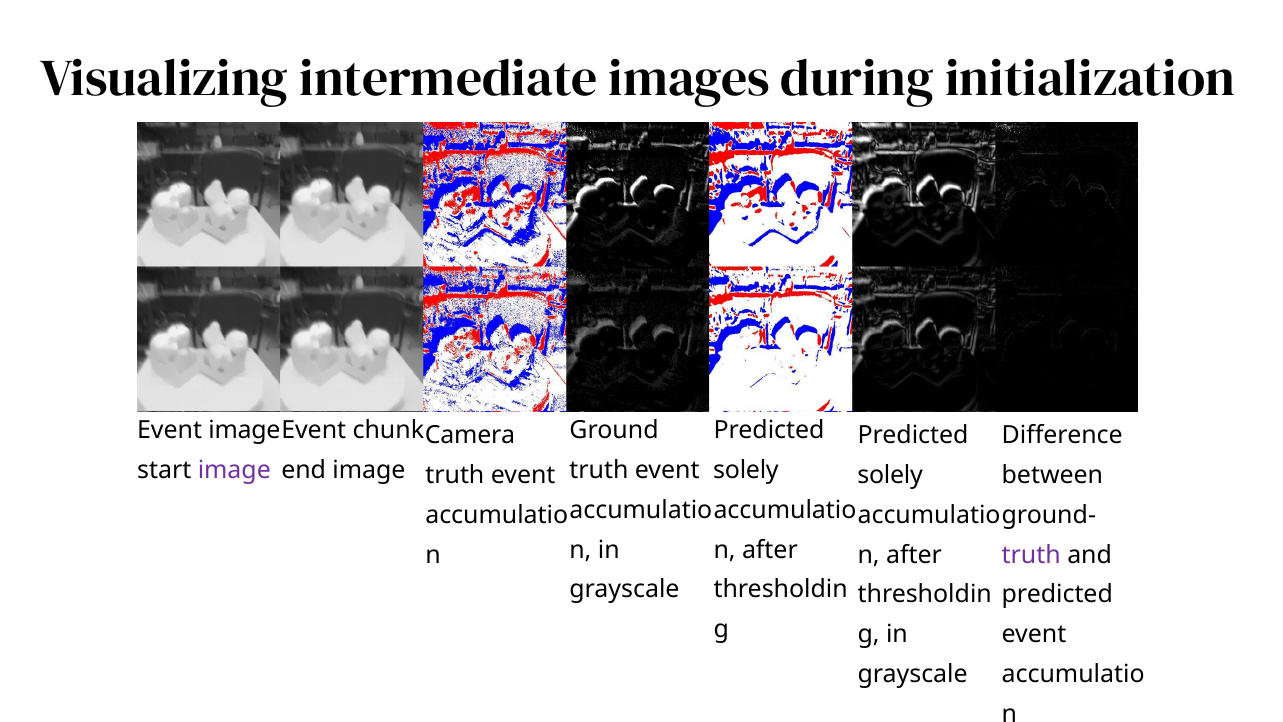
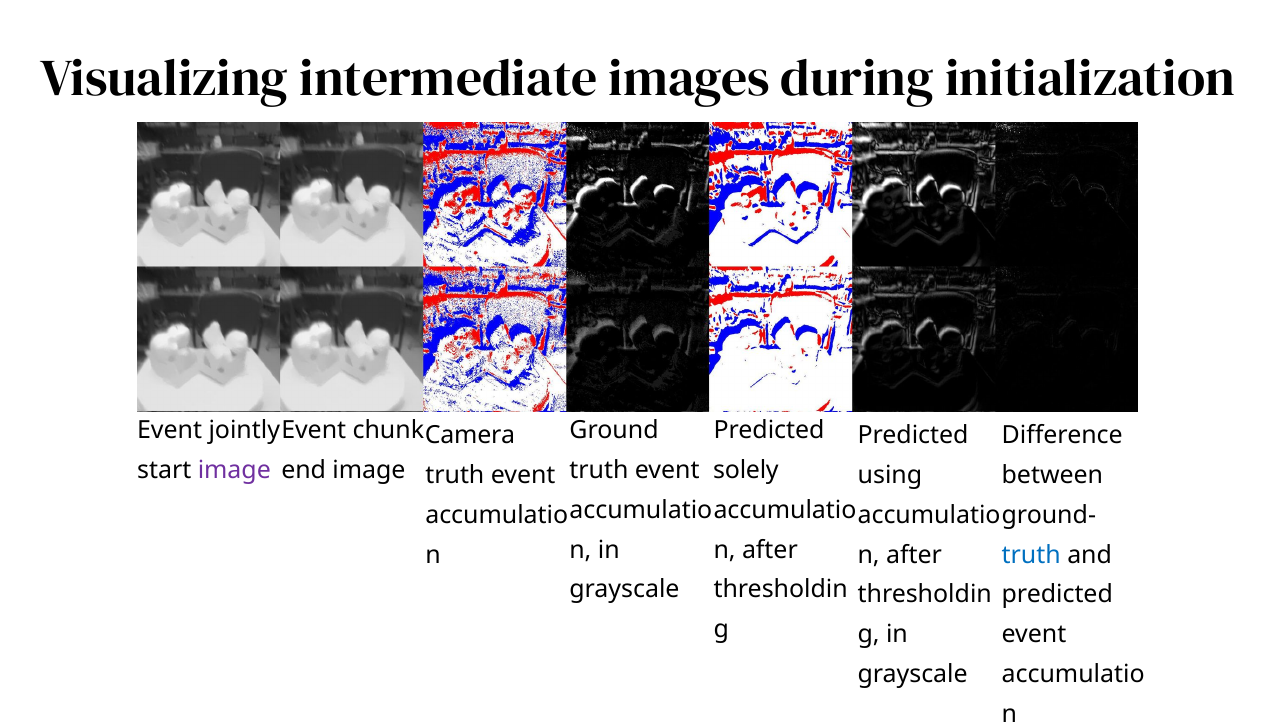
Event image: image -> jointly
solely at (890, 475): solely -> using
truth at (1031, 555) colour: purple -> blue
